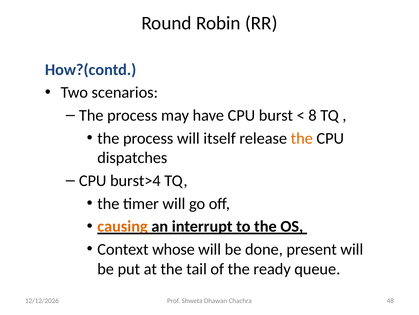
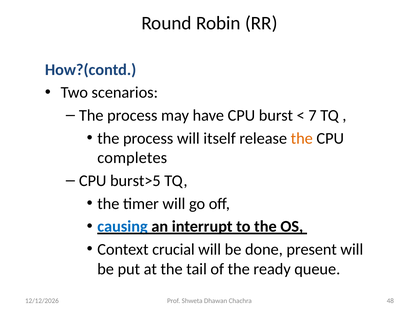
8: 8 -> 7
dispatches: dispatches -> completes
burst>4: burst>4 -> burst>5
causing colour: orange -> blue
whose: whose -> crucial
